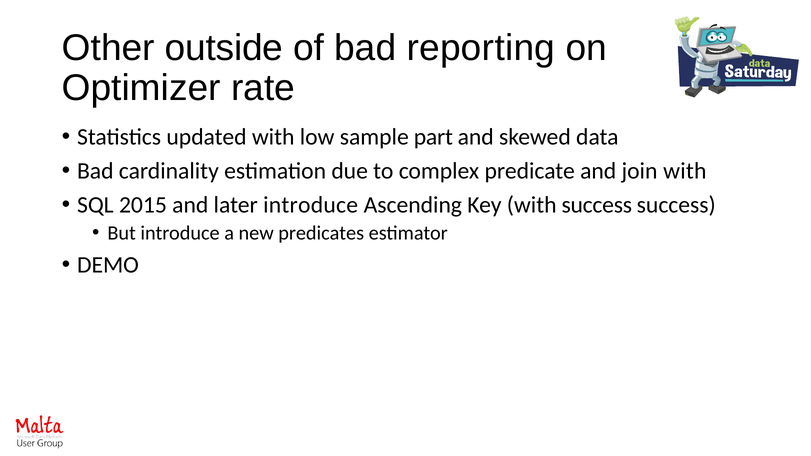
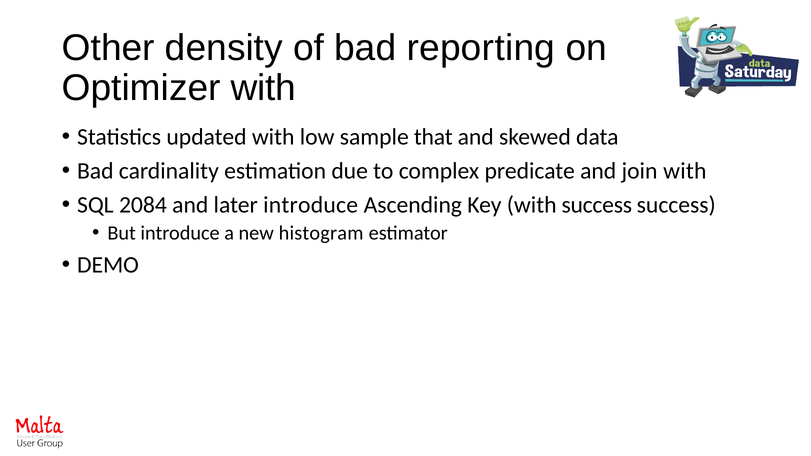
outside: outside -> density
Optimizer rate: rate -> with
part: part -> that
2015: 2015 -> 2084
predicates: predicates -> histogram
